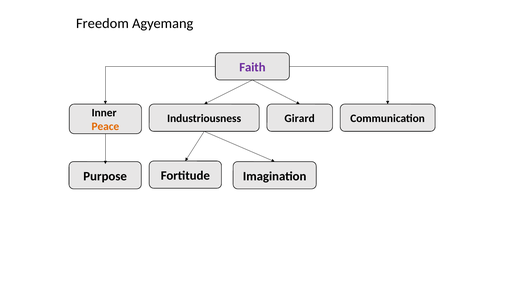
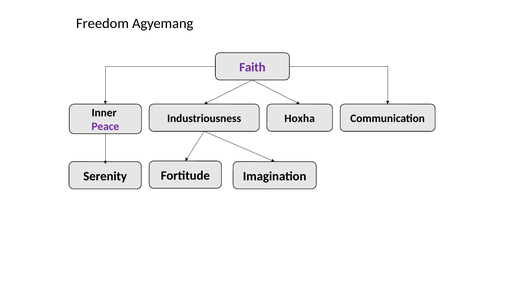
Girard: Girard -> Hoxha
Peace colour: orange -> purple
Purpose: Purpose -> Serenity
